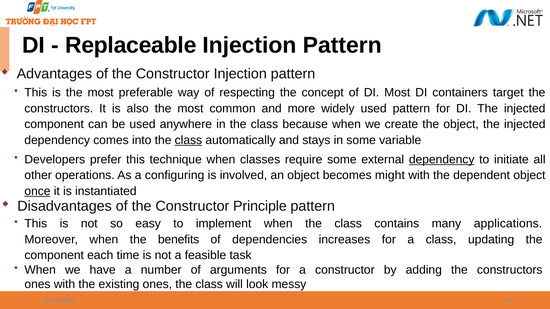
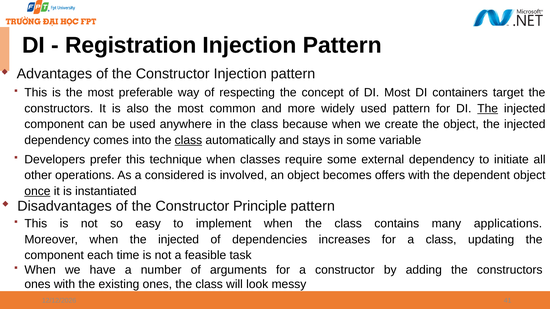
Replaceable: Replaceable -> Registration
The at (488, 109) underline: none -> present
dependency at (442, 160) underline: present -> none
configuring: configuring -> considered
might: might -> offers
when the benefits: benefits -> injected
